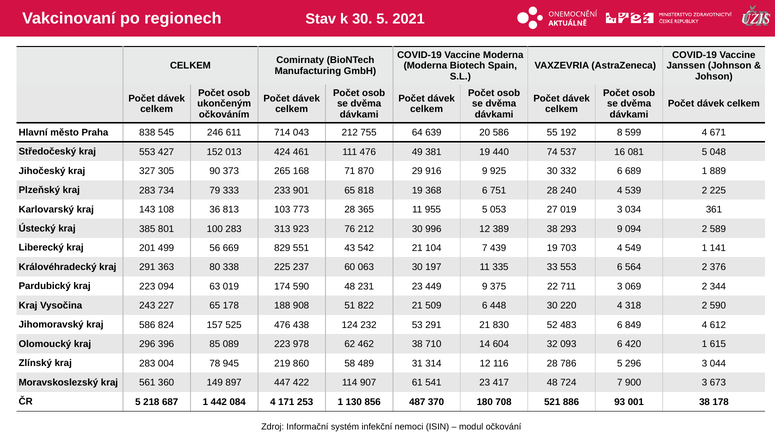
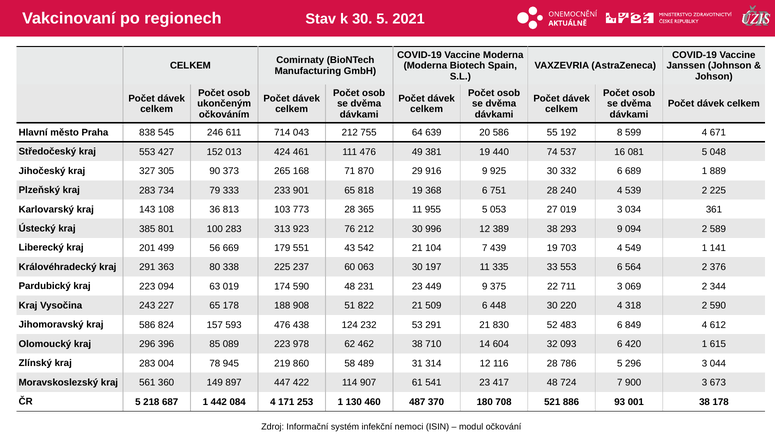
829: 829 -> 179
525: 525 -> 593
856: 856 -> 460
